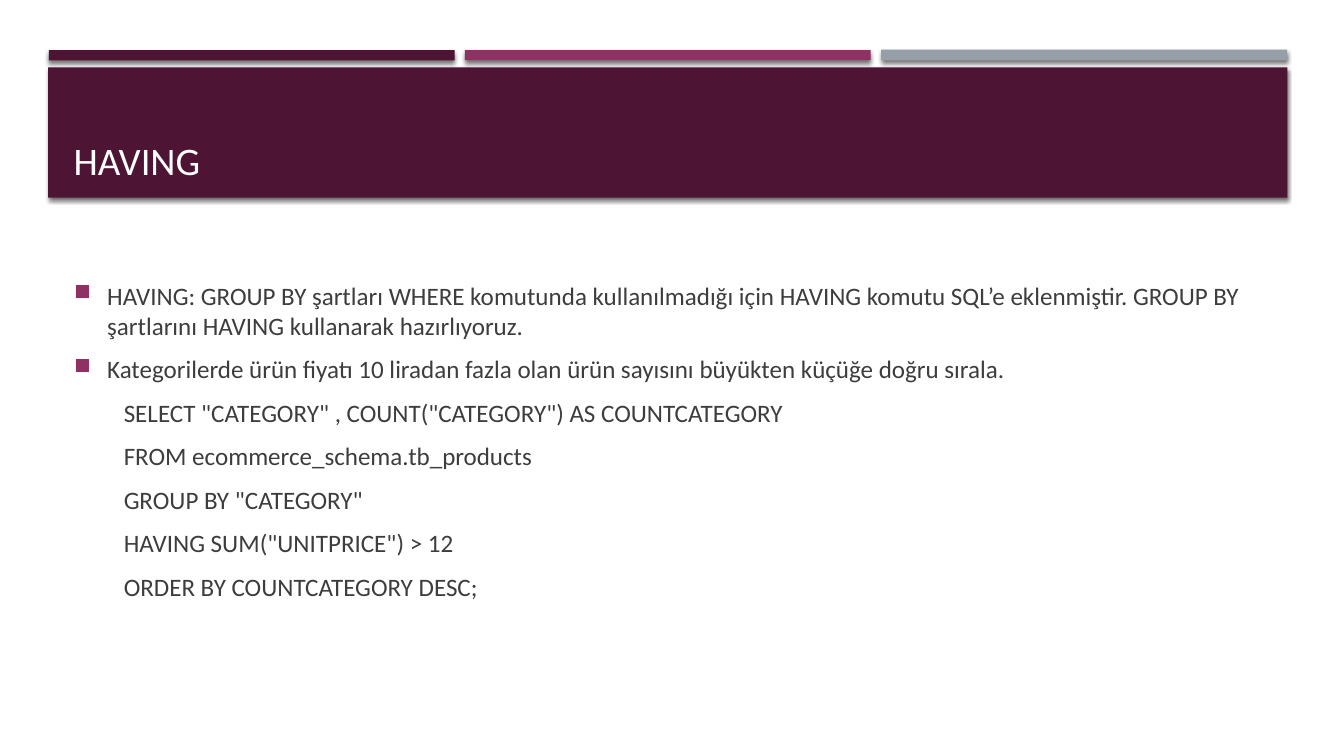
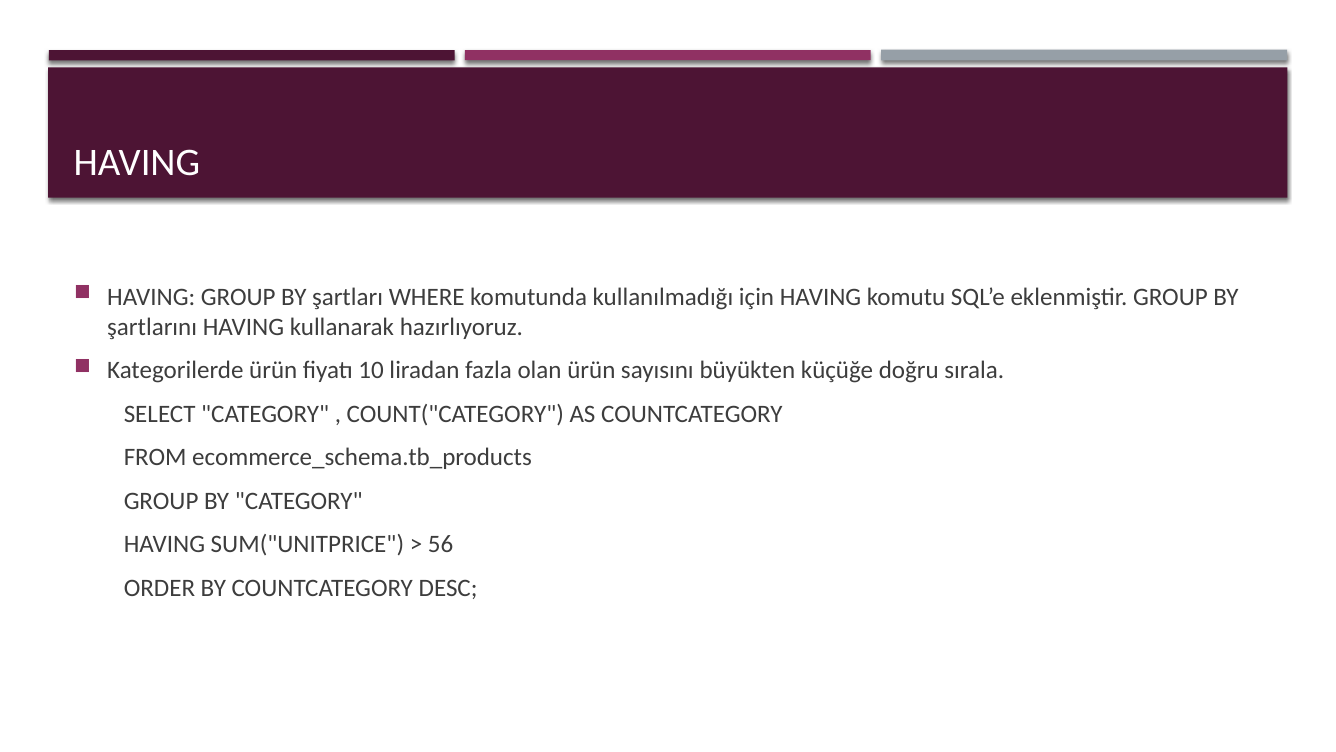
12: 12 -> 56
